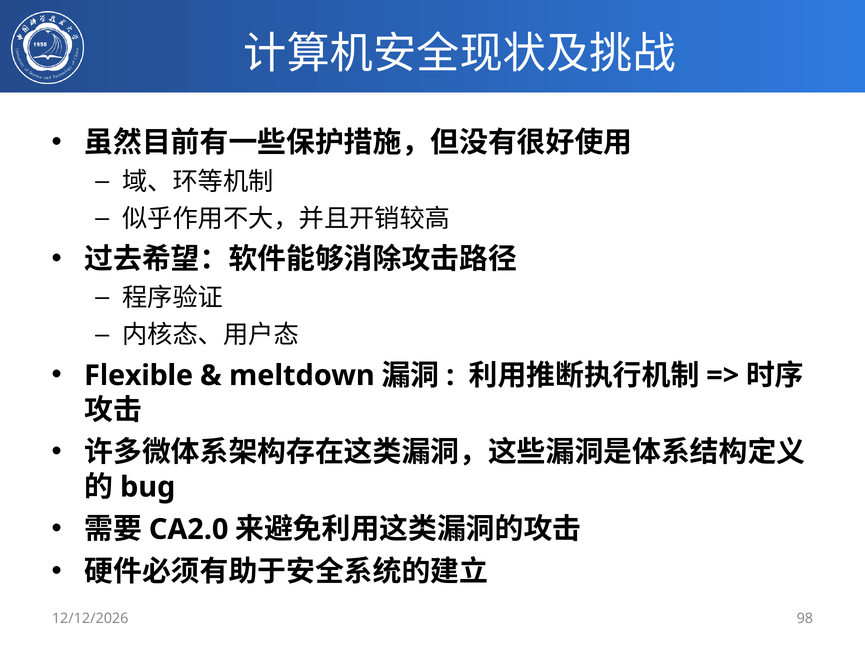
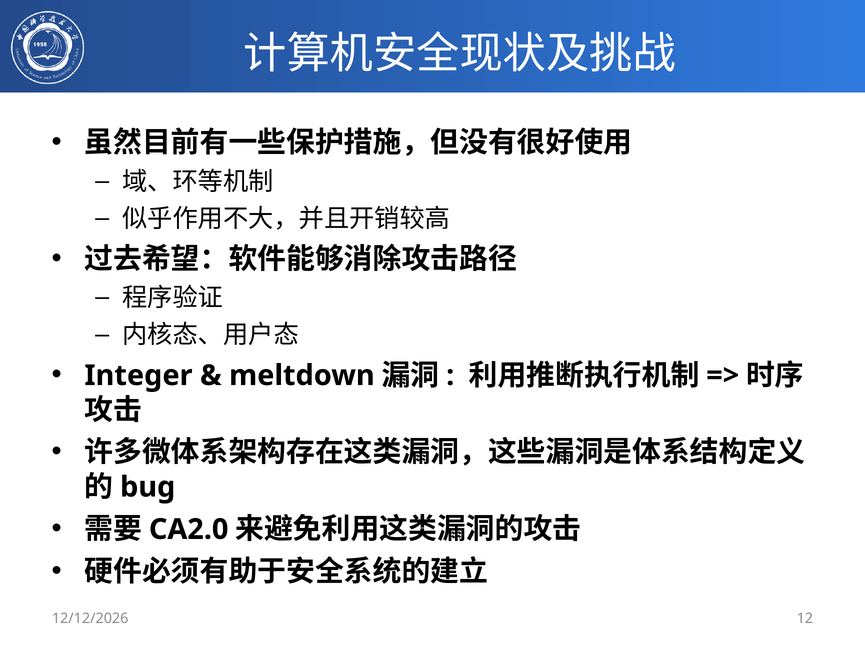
Flexible: Flexible -> Integer
98: 98 -> 12
